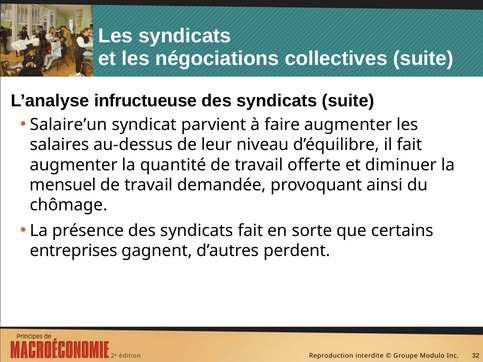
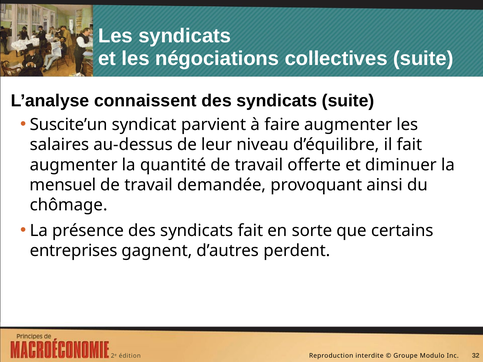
infructueuse: infructueuse -> connaissent
Salaire’un: Salaire’un -> Suscite’un
